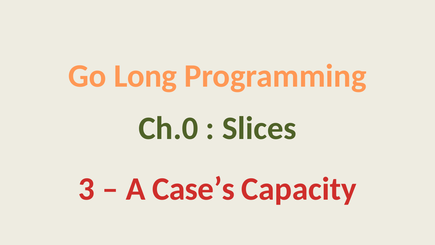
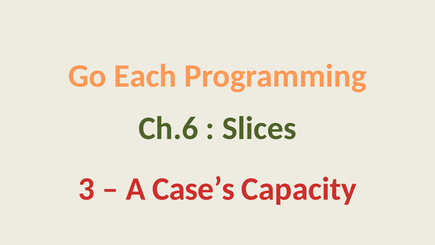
Long: Long -> Each
Ch.0: Ch.0 -> Ch.6
